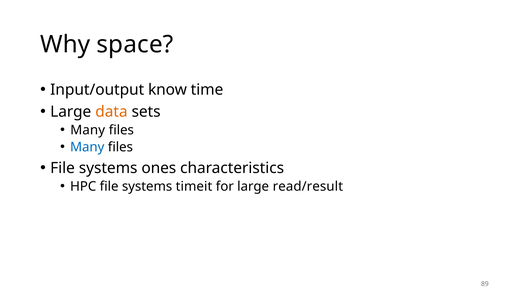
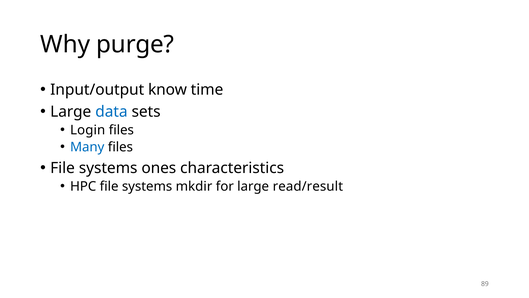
space: space -> purge
data colour: orange -> blue
Many at (88, 130): Many -> Login
timeit: timeit -> mkdir
